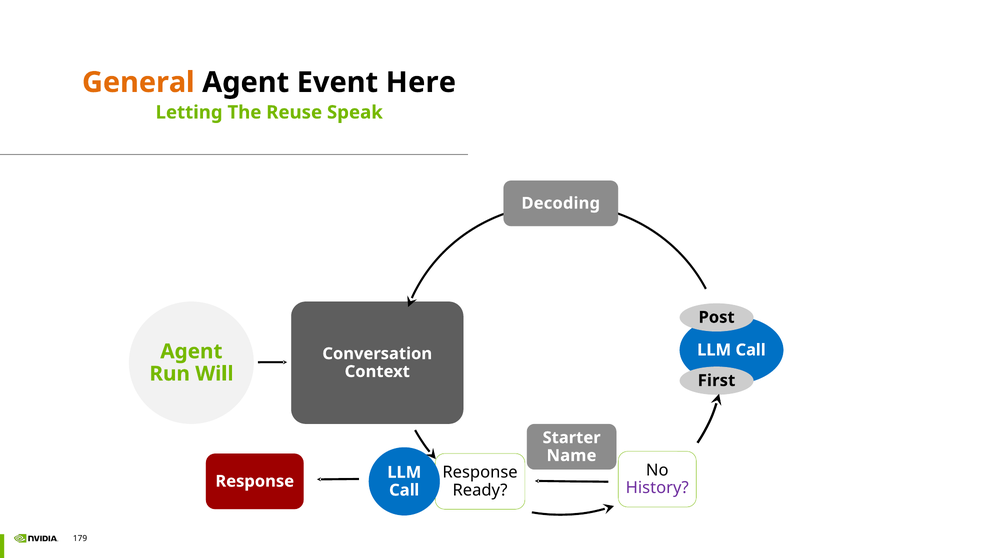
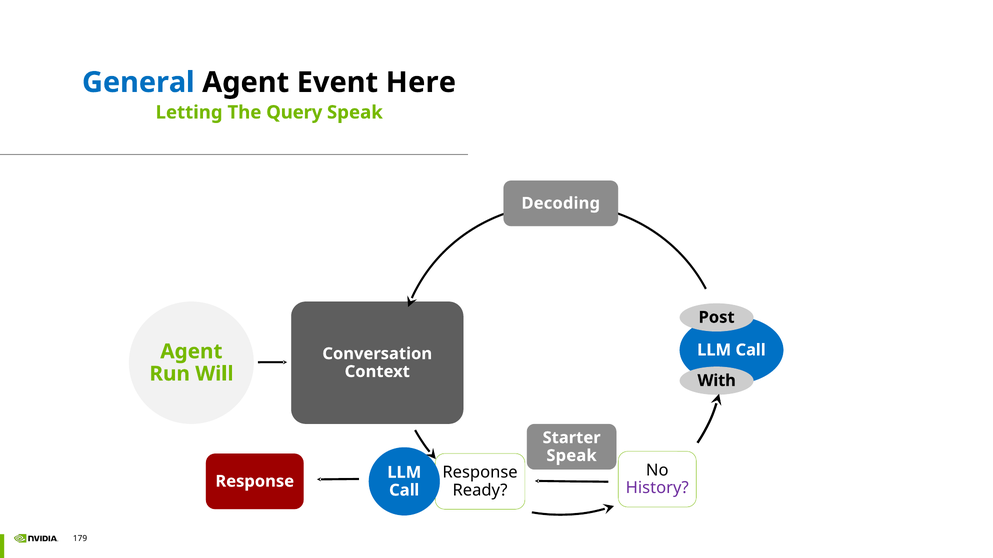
General colour: orange -> blue
Reuse: Reuse -> Query
First: First -> With
Name at (572, 456): Name -> Speak
